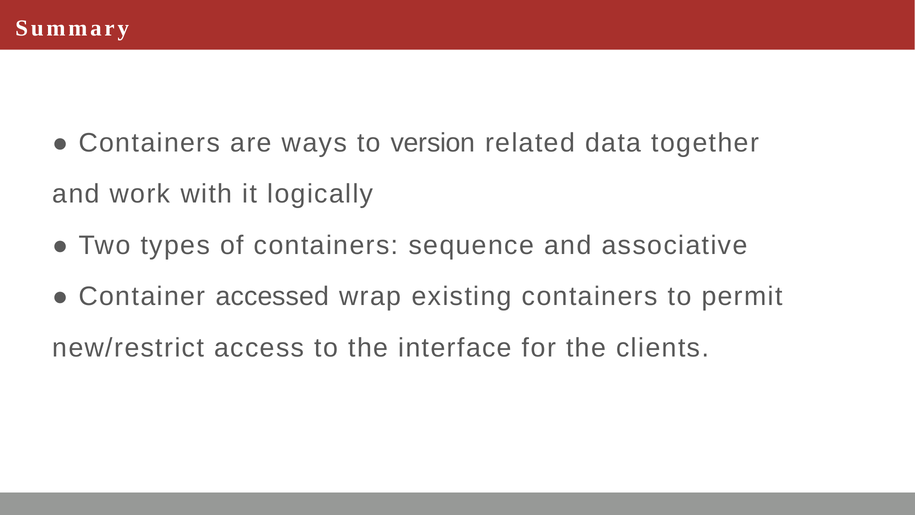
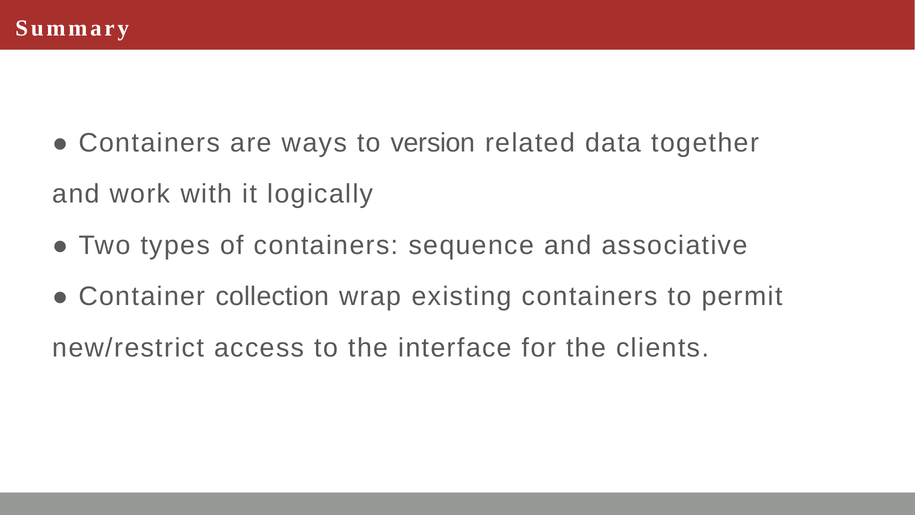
accessed: accessed -> collection
